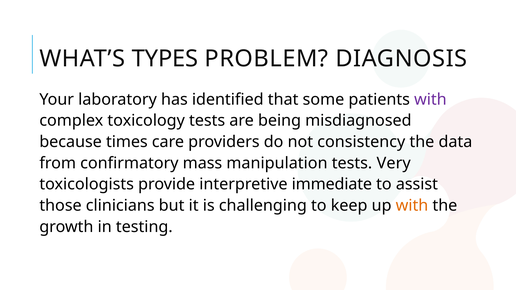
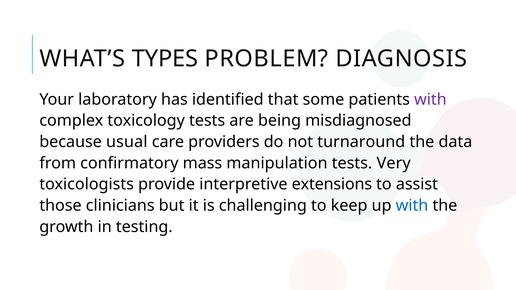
times: times -> usual
consistency: consistency -> turnaround
immediate: immediate -> extensions
with at (412, 206) colour: orange -> blue
